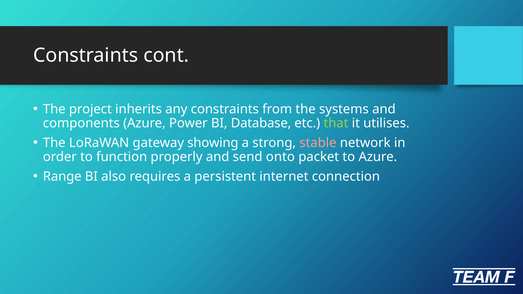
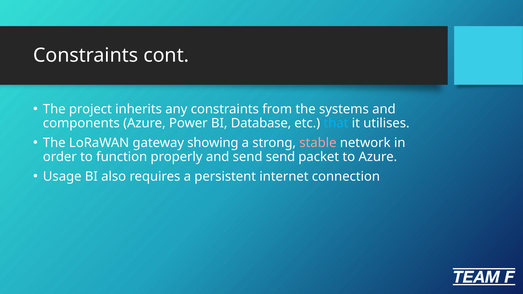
that colour: light green -> light blue
send onto: onto -> send
Range: Range -> Usage
